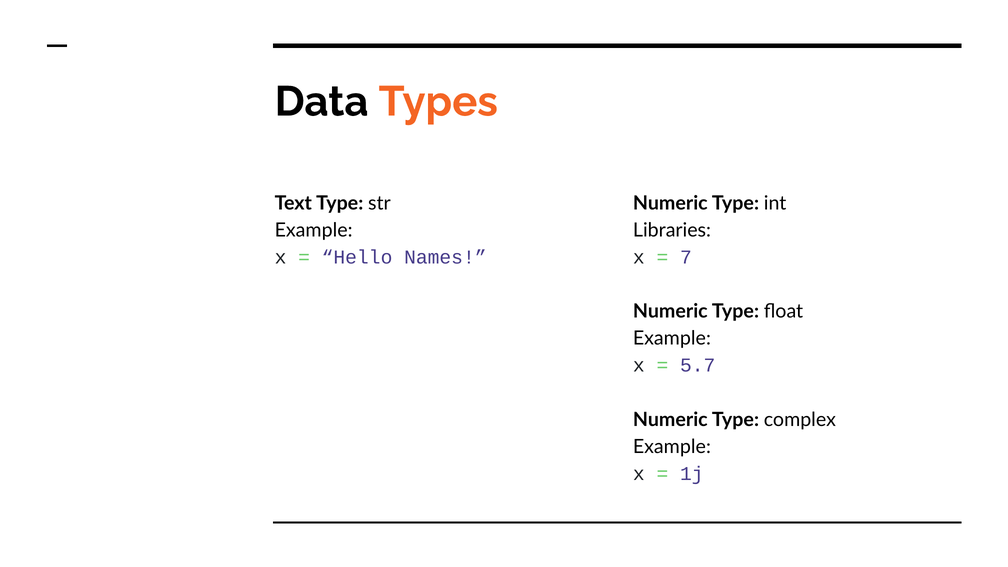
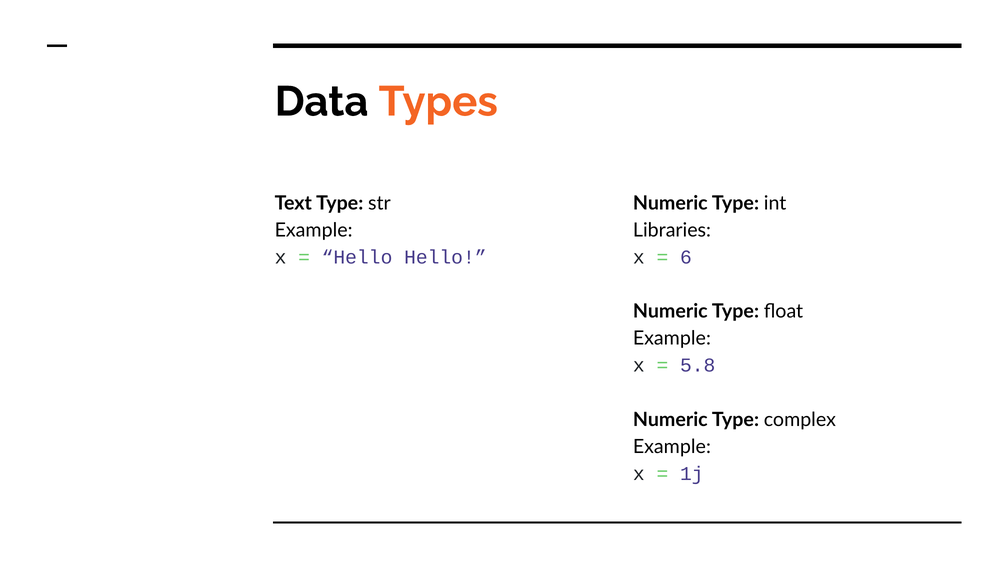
Hello Names: Names -> Hello
7: 7 -> 6
5.7: 5.7 -> 5.8
